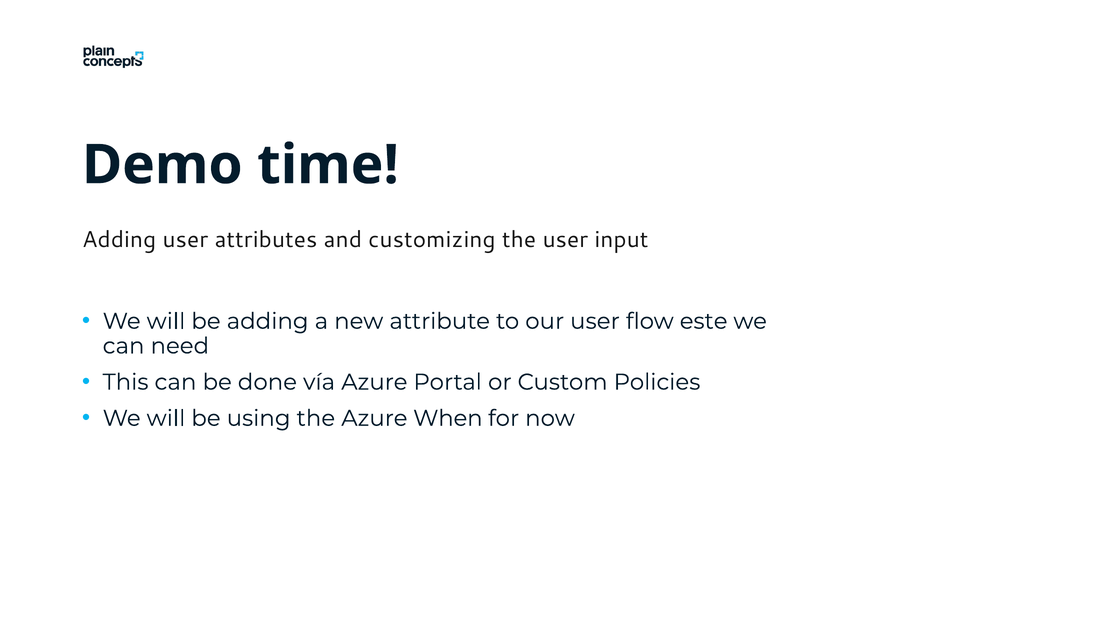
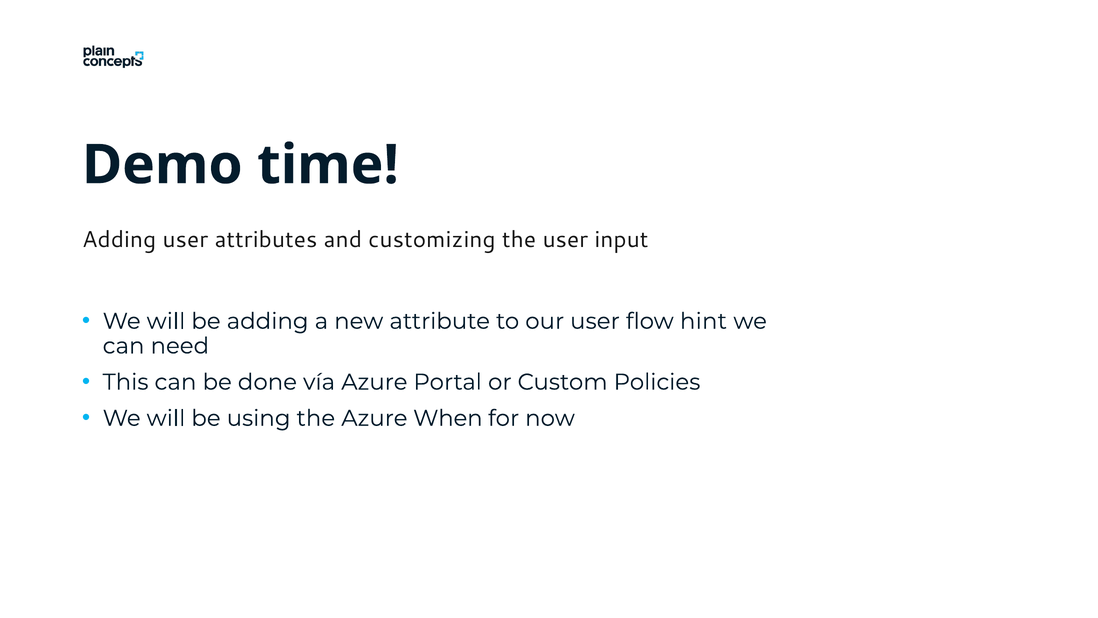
este: este -> hint
